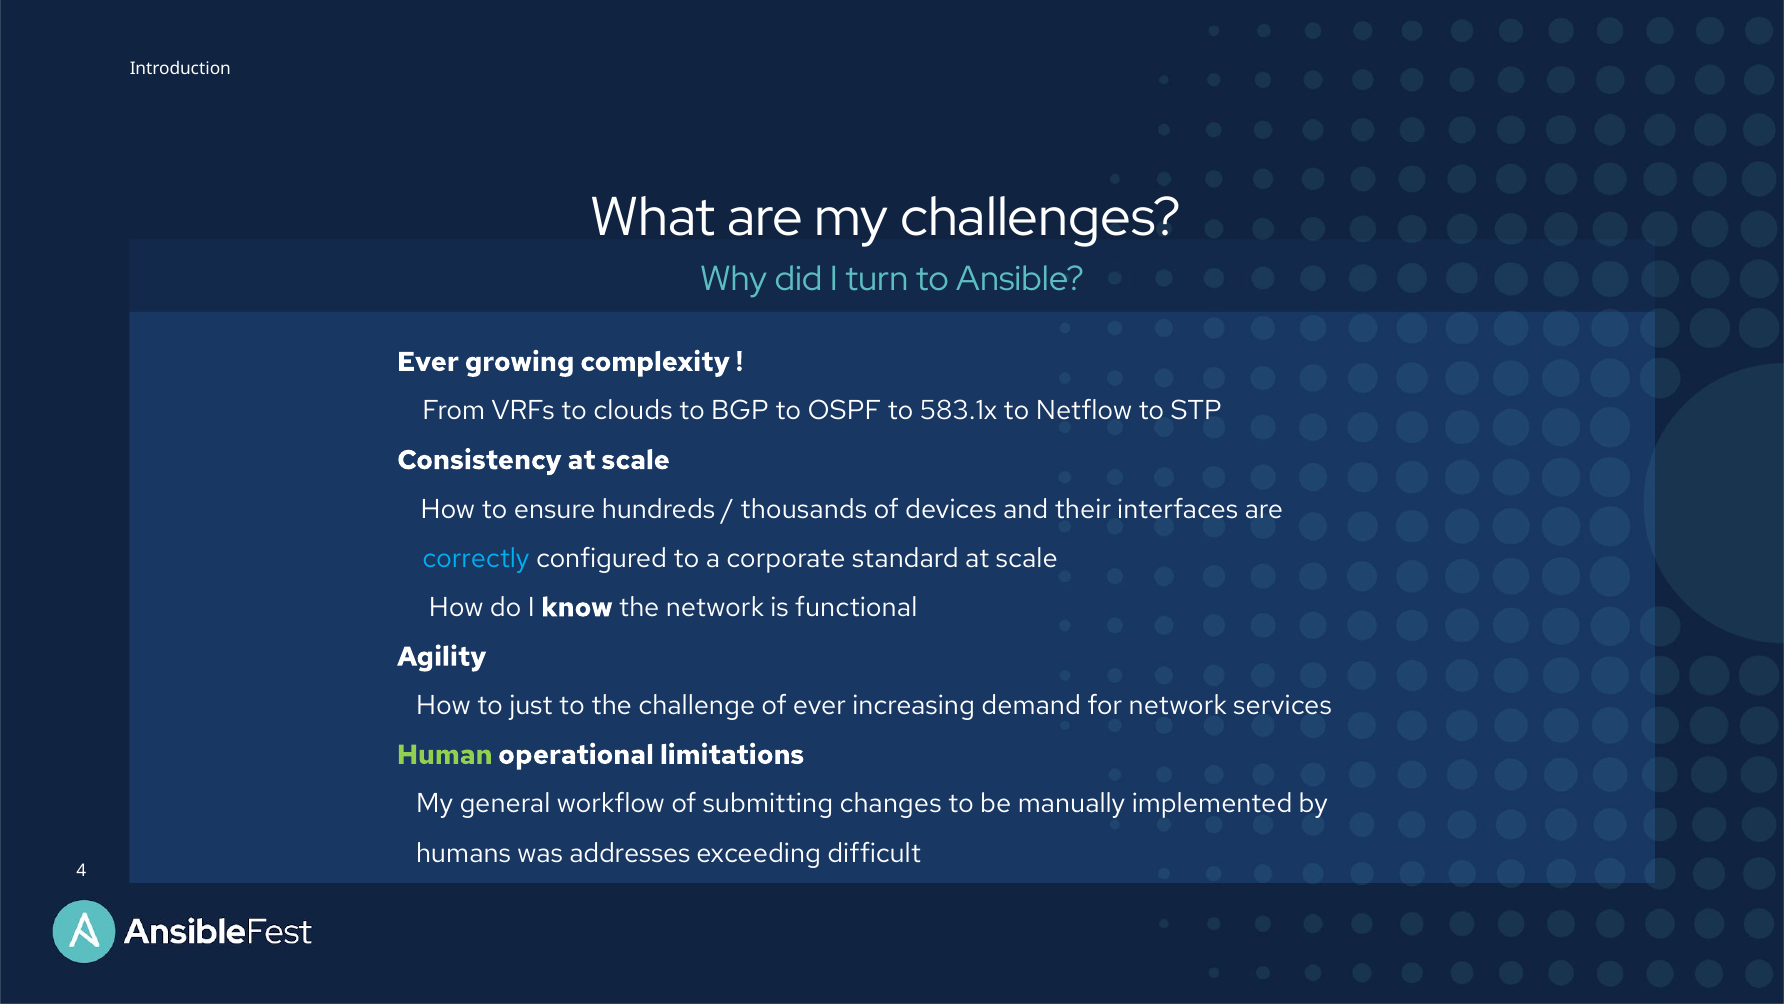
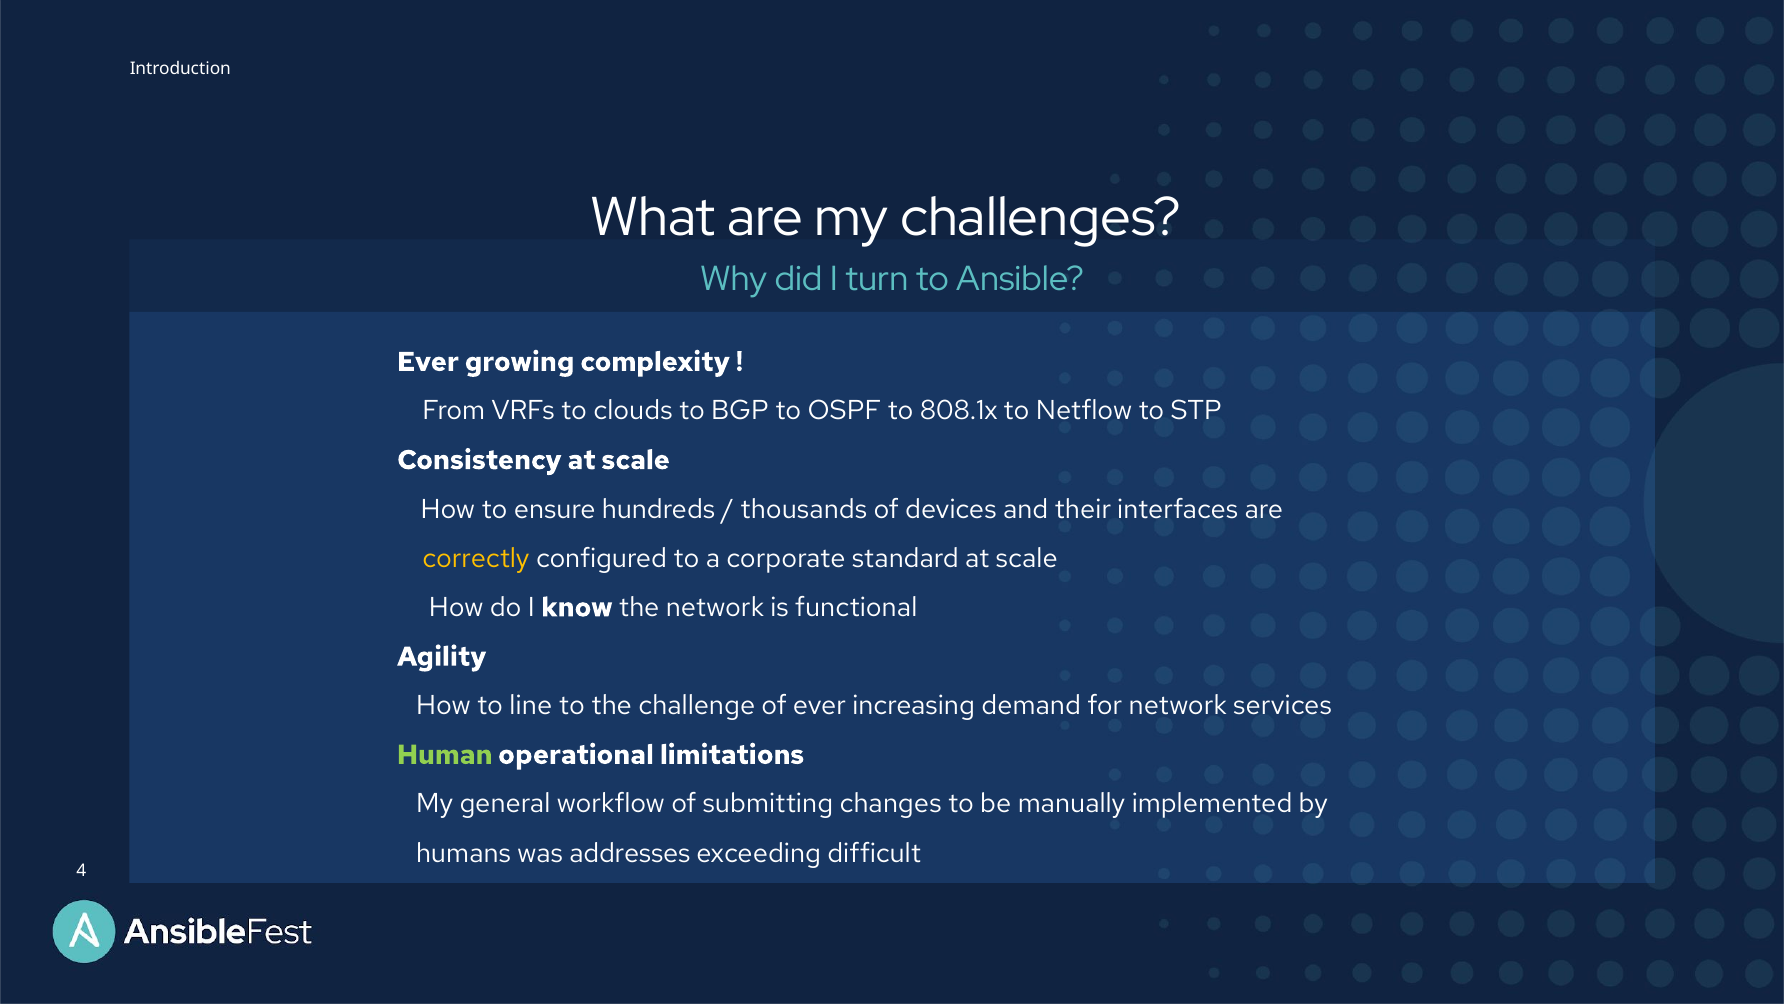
583.1x: 583.1x -> 808.1x
correctly colour: light blue -> yellow
just: just -> line
